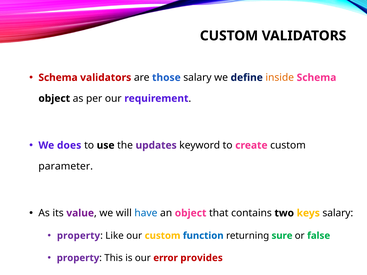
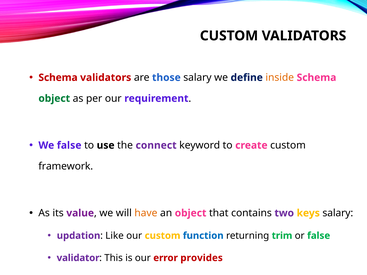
object at (54, 99) colour: black -> green
We does: does -> false
updates: updates -> connect
parameter: parameter -> framework
have colour: blue -> orange
two colour: black -> purple
property at (78, 236): property -> updation
sure: sure -> trim
property at (78, 258): property -> validator
